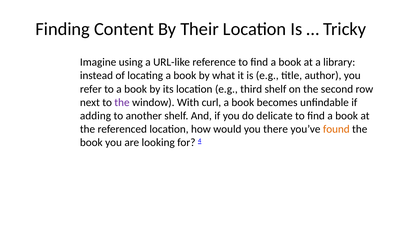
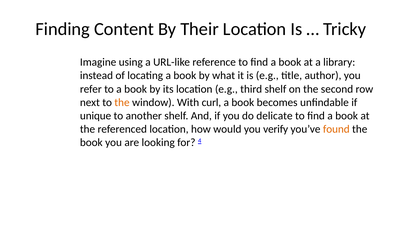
the at (122, 102) colour: purple -> orange
adding: adding -> unique
there: there -> verify
